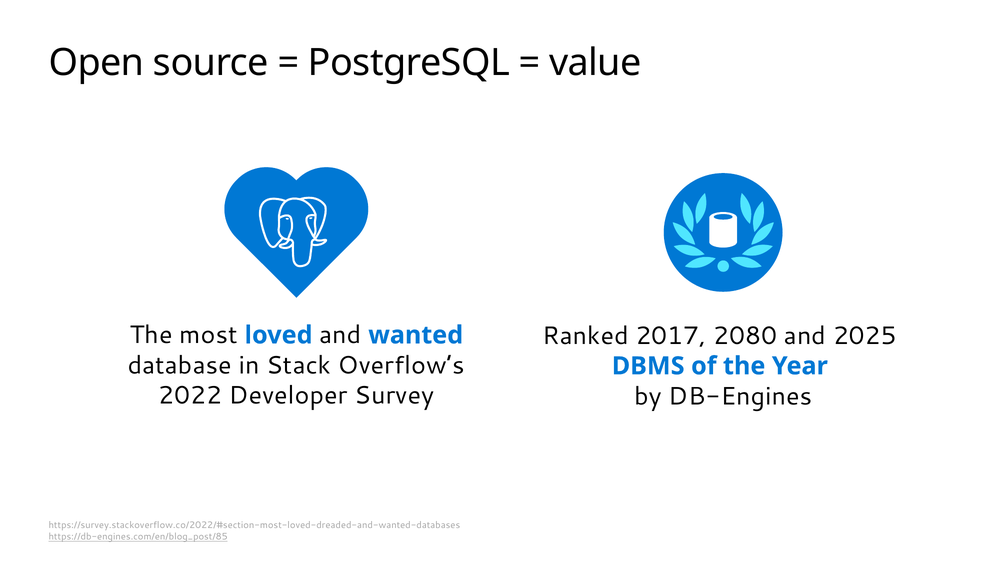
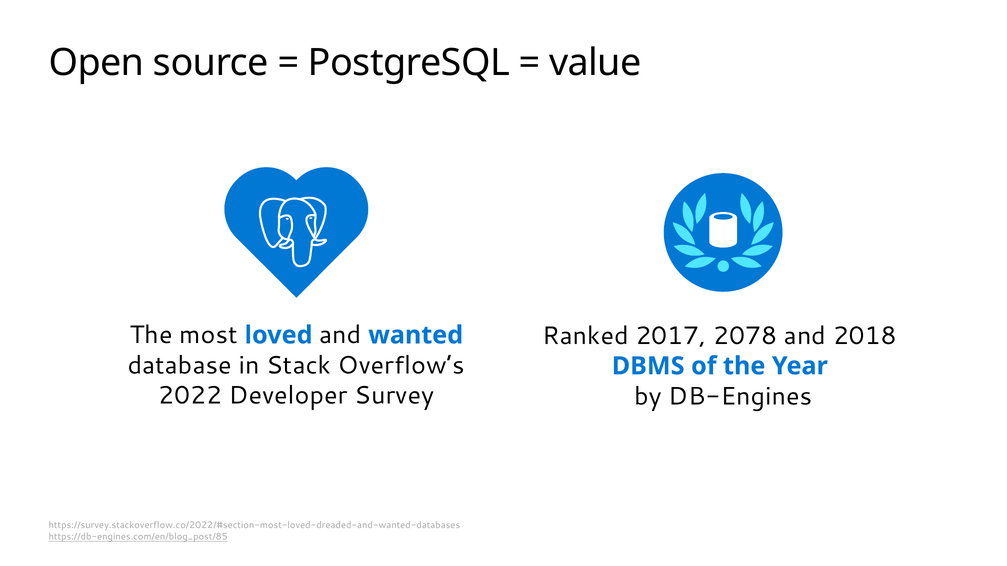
2080: 2080 -> 2078
2025: 2025 -> 2018
